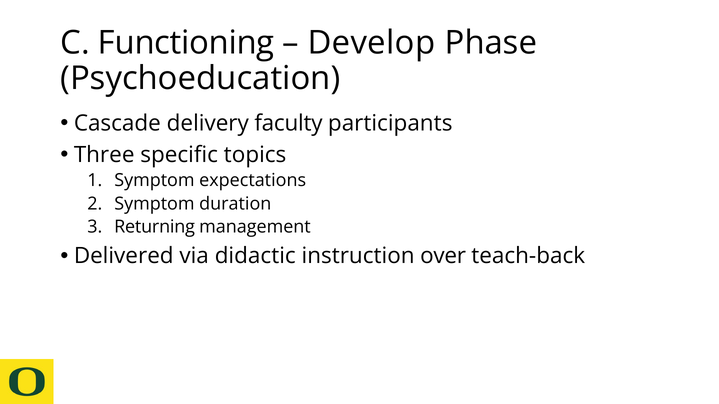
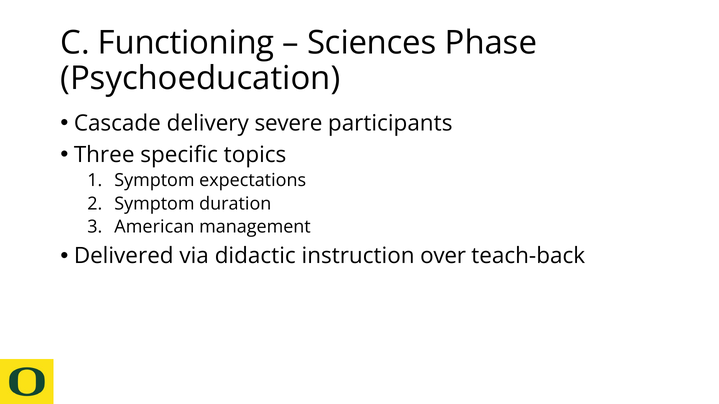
Develop: Develop -> Sciences
faculty: faculty -> severe
Returning: Returning -> American
